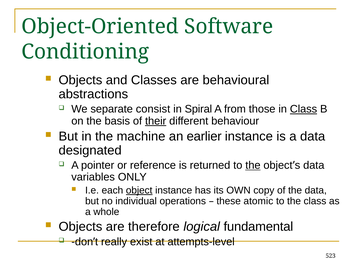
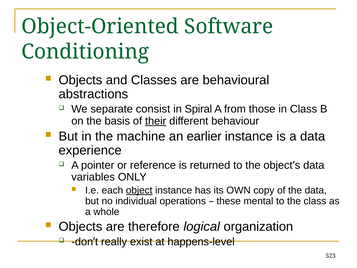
Class at (304, 109) underline: present -> none
designated: designated -> experience
the at (253, 165) underline: present -> none
atomic: atomic -> mental
fundamental: fundamental -> organization
attempts-level: attempts-level -> happens-level
